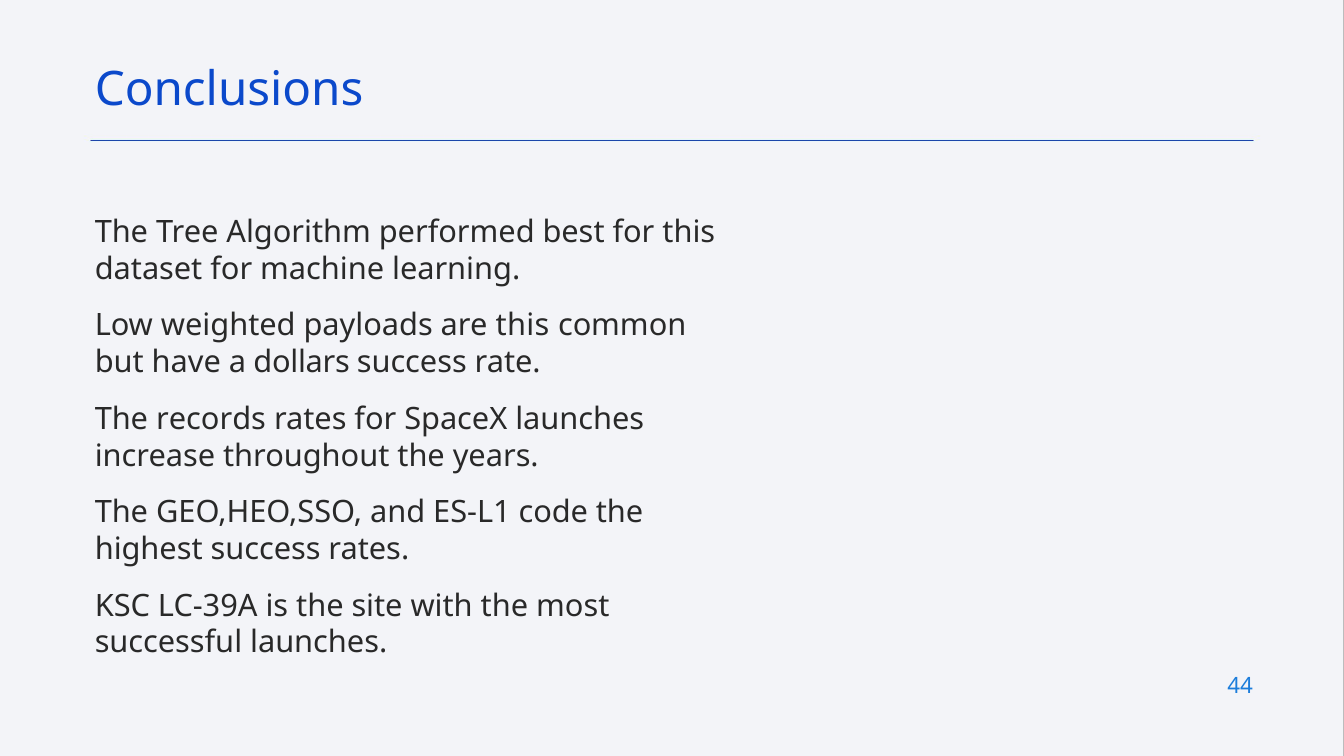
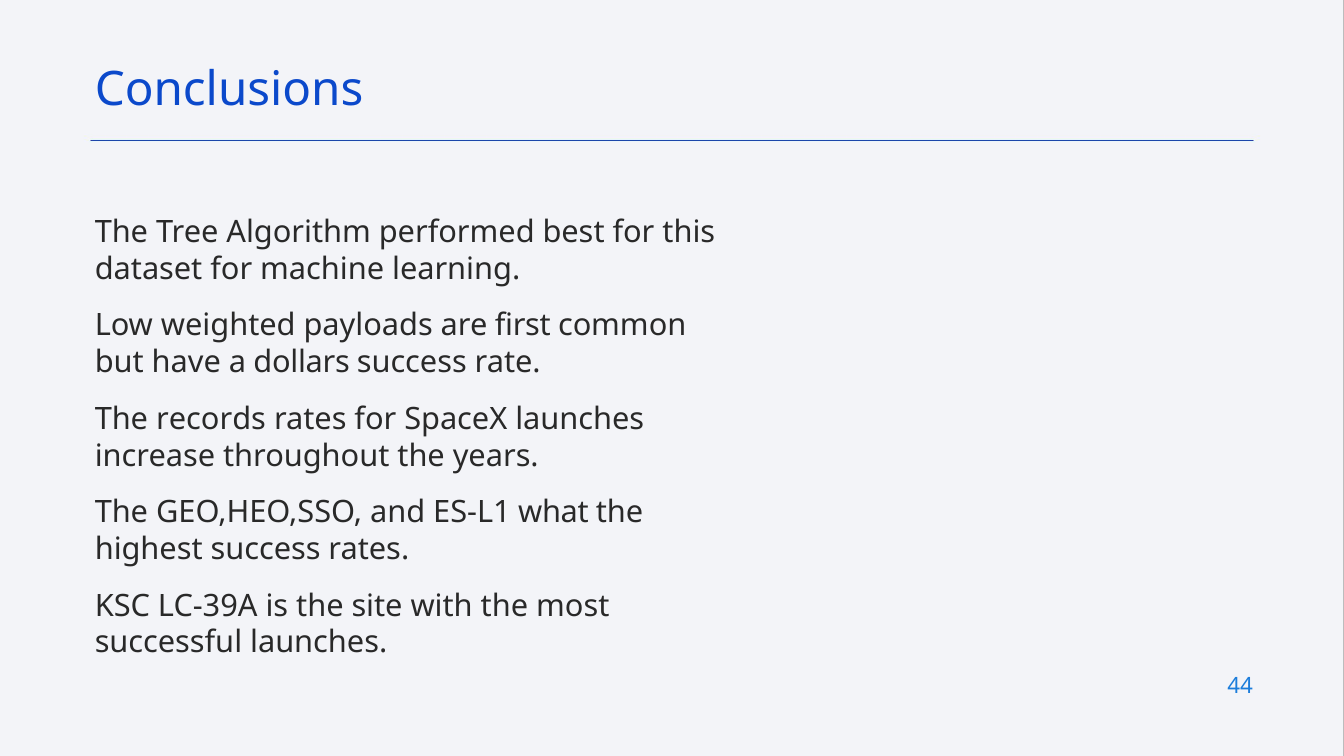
are this: this -> first
code: code -> what
